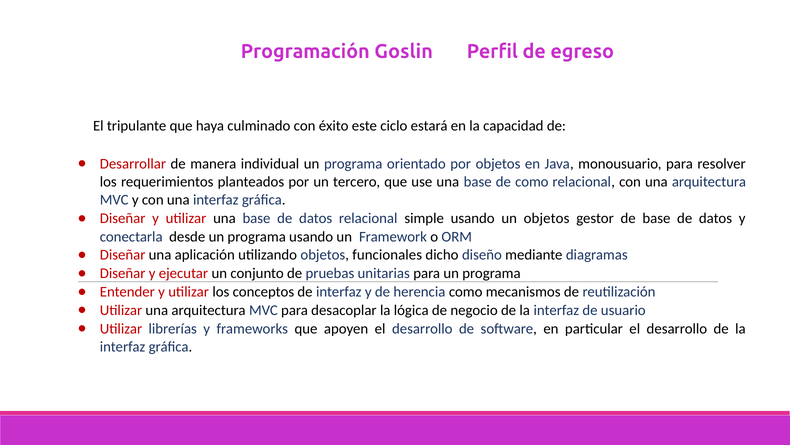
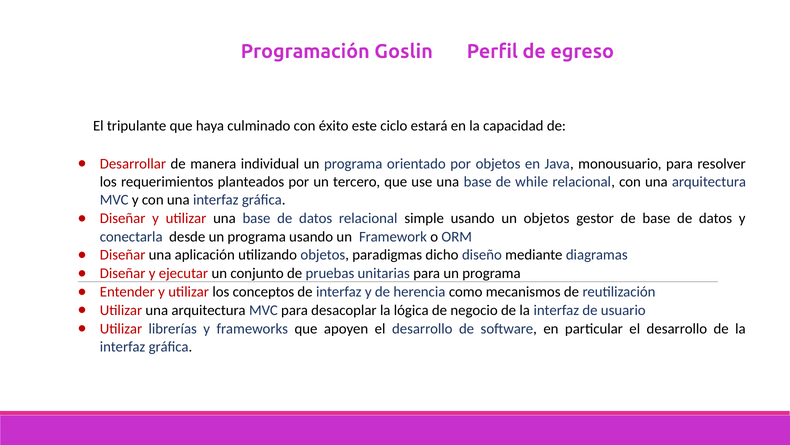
de como: como -> while
funcionales: funcionales -> paradigmas
